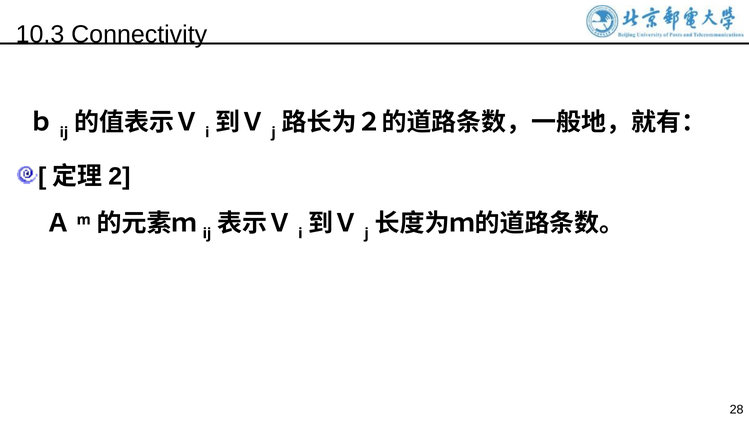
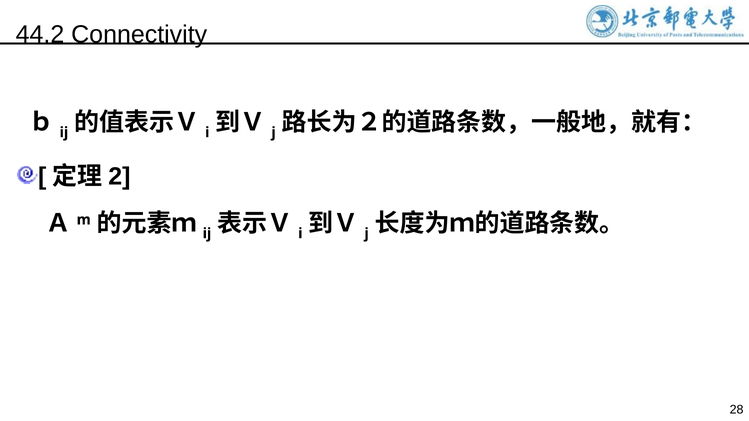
10.3: 10.3 -> 44.2
